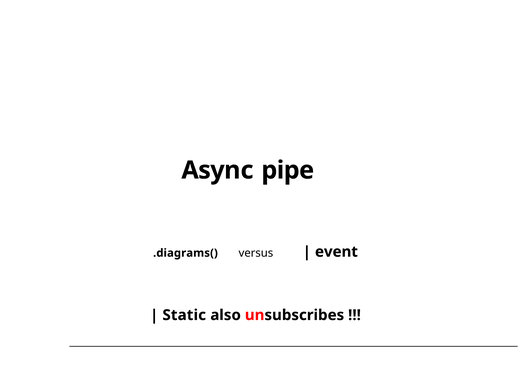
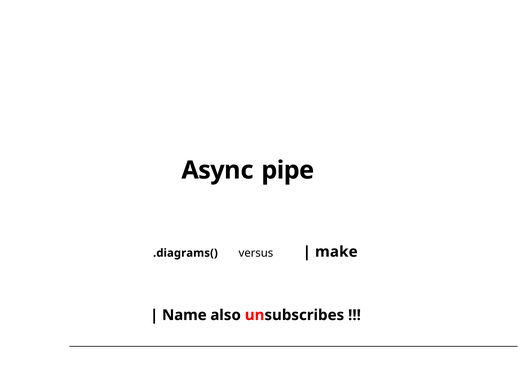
event: event -> make
Static: Static -> Name
